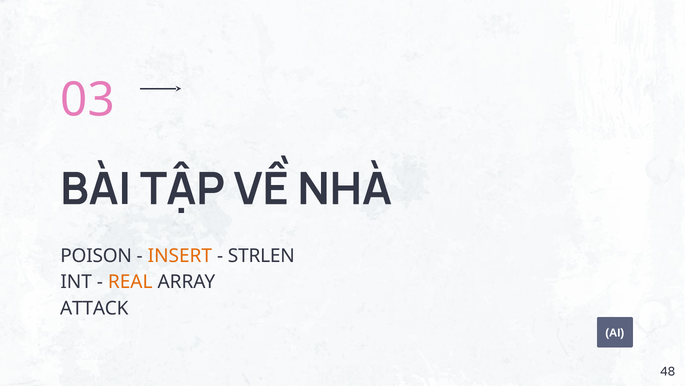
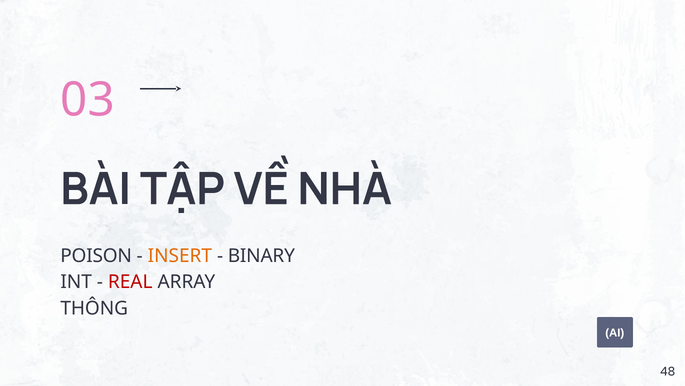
STRLEN: STRLEN -> BINARY
REAL colour: orange -> red
ATTACK: ATTACK -> THÔNG
